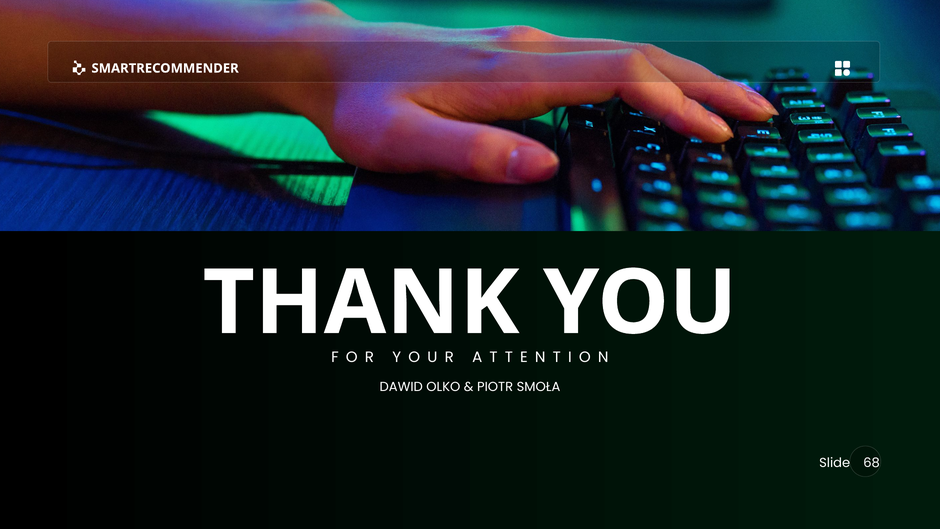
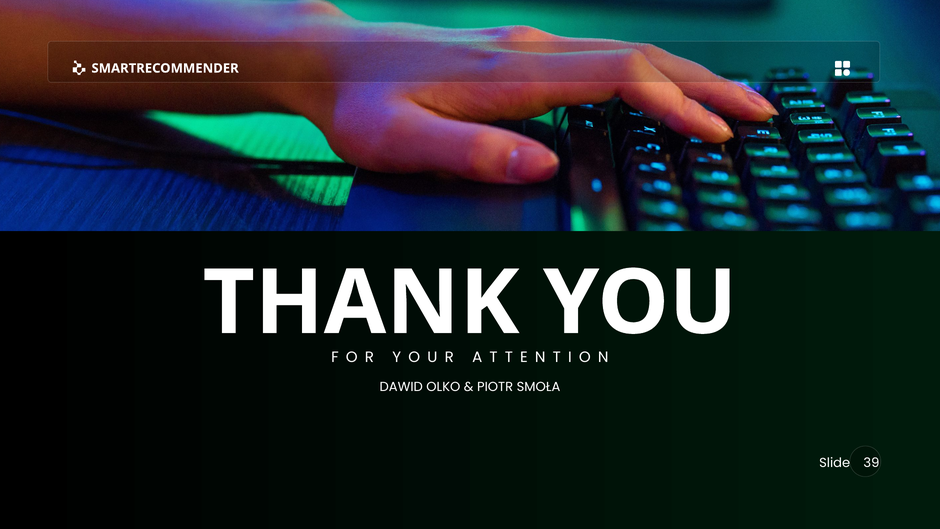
68: 68 -> 39
